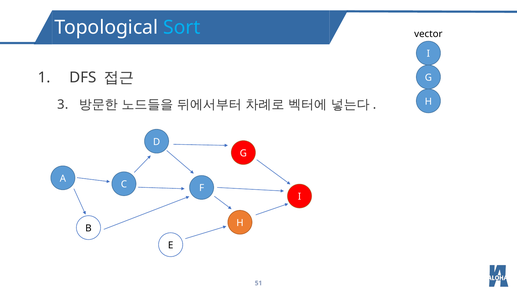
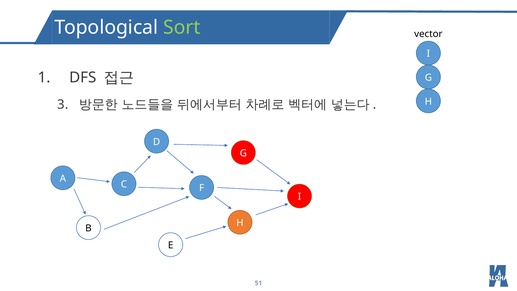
Sort colour: light blue -> light green
